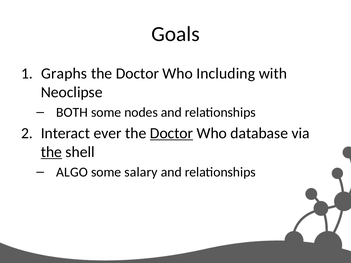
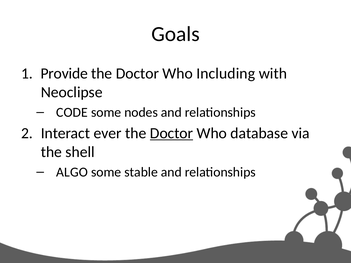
Graphs: Graphs -> Provide
BOTH: BOTH -> CODE
the at (51, 152) underline: present -> none
salary: salary -> stable
